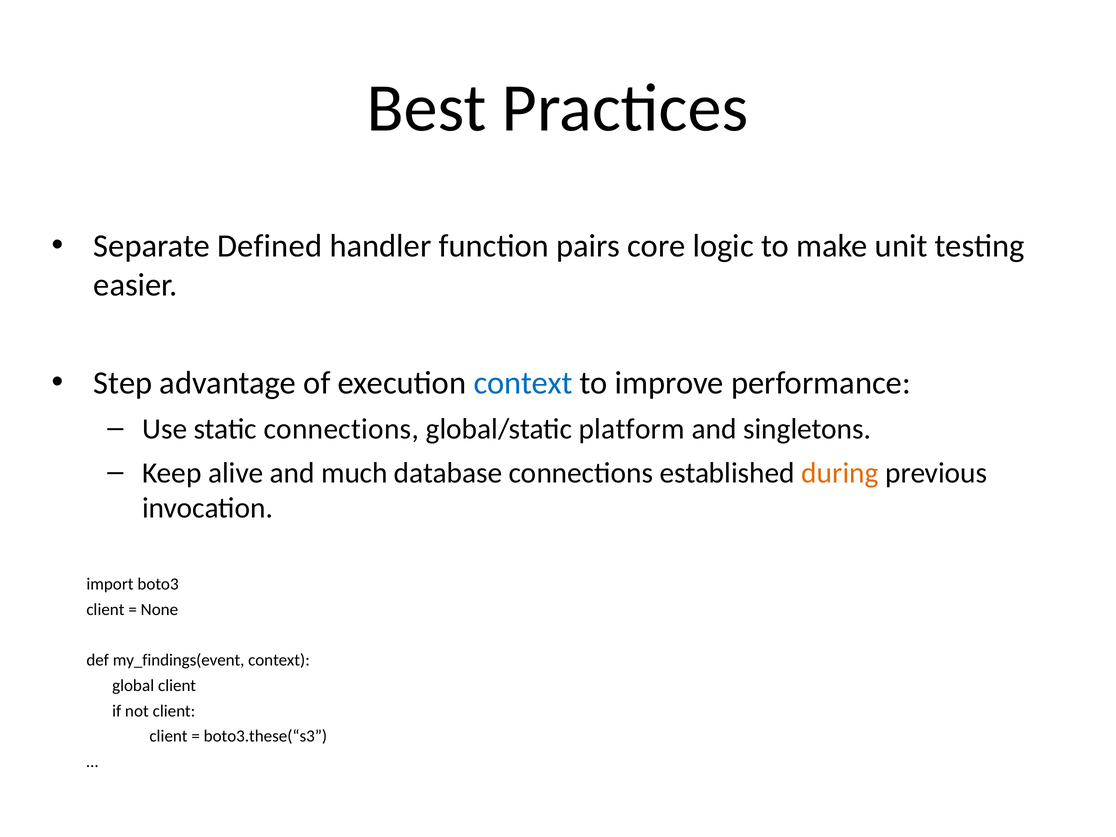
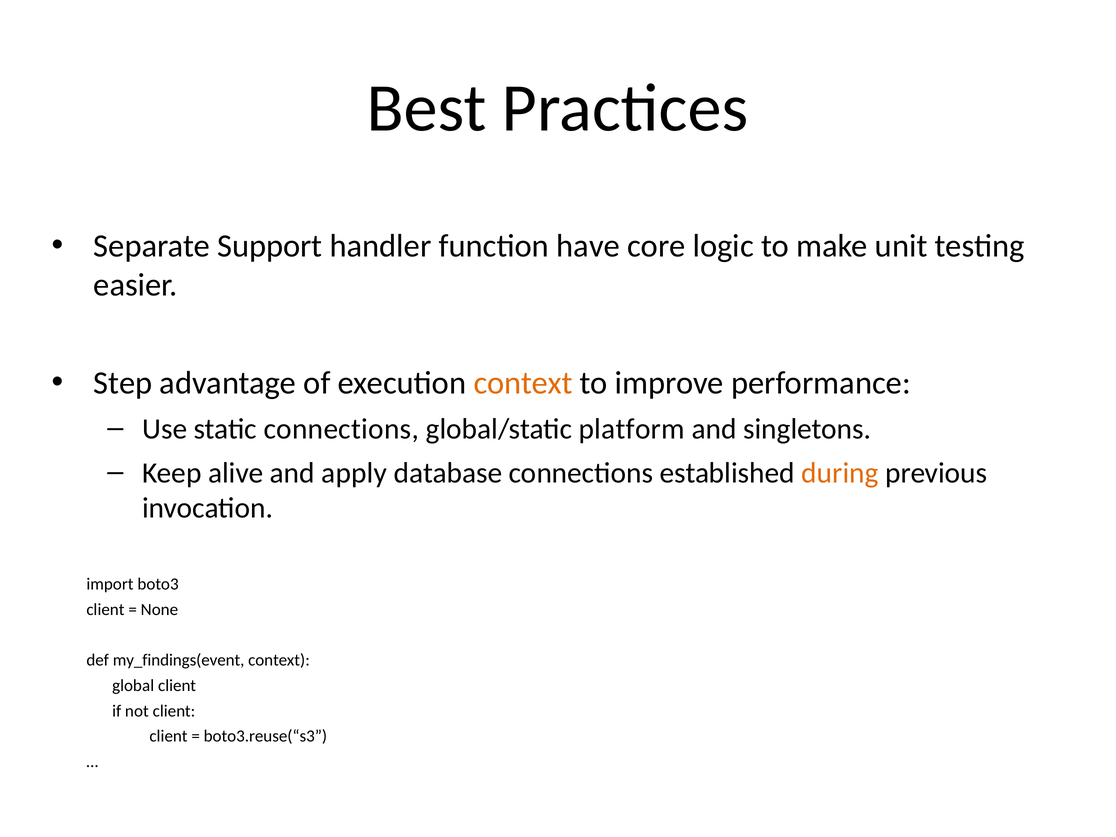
Defined: Defined -> Support
pairs: pairs -> have
context at (523, 383) colour: blue -> orange
much: much -> apply
boto3.these(“s3: boto3.these(“s3 -> boto3.reuse(“s3
